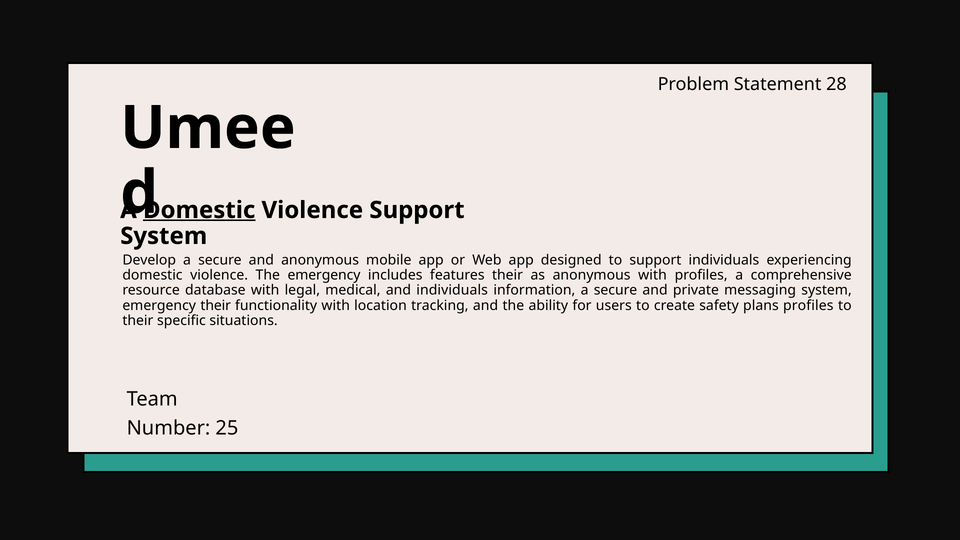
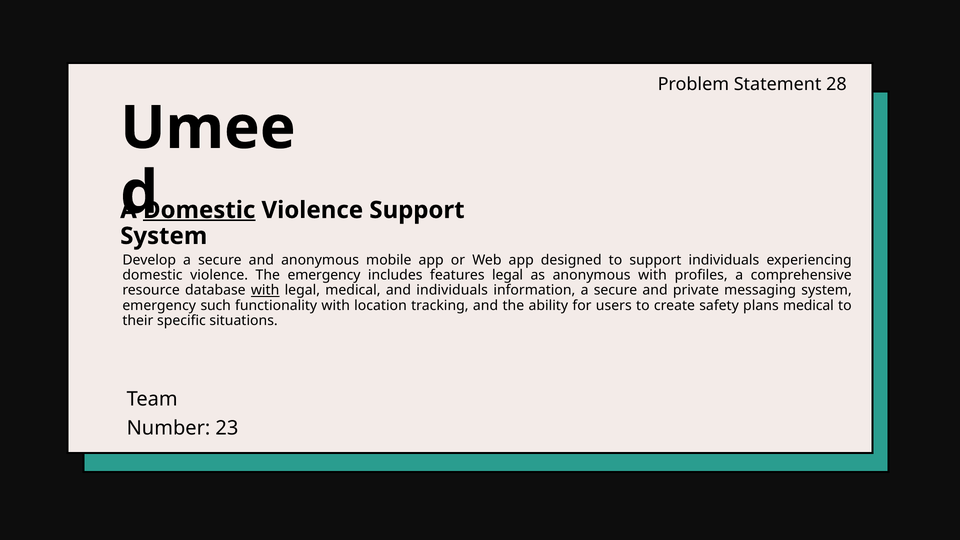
features their: their -> legal
with at (265, 290) underline: none -> present
emergency their: their -> such
plans profiles: profiles -> medical
25: 25 -> 23
